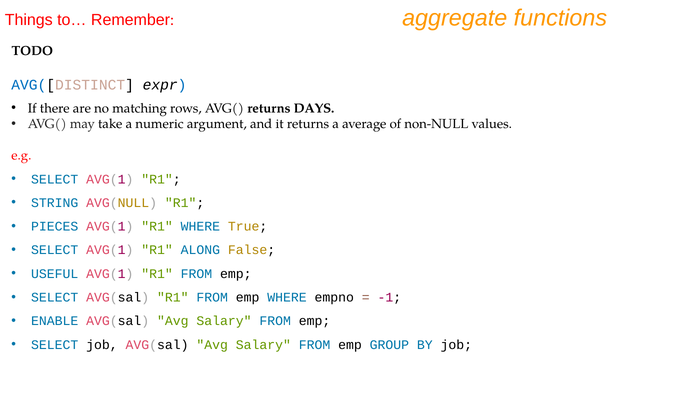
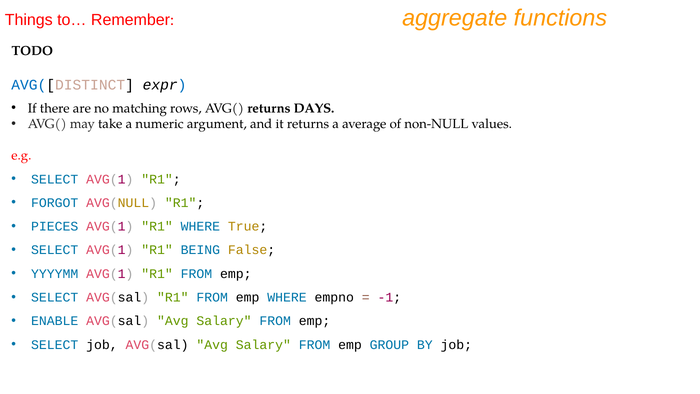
STRING: STRING -> FORGOT
ALONG: ALONG -> BEING
USEFUL: USEFUL -> YYYYMM
